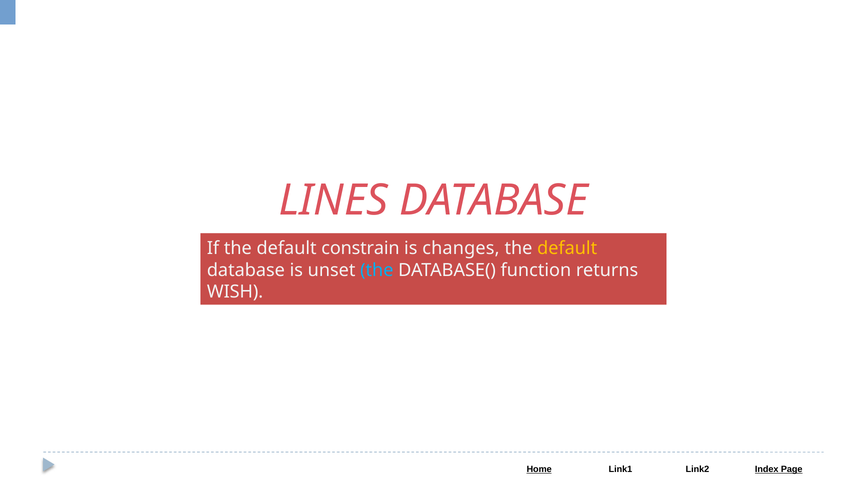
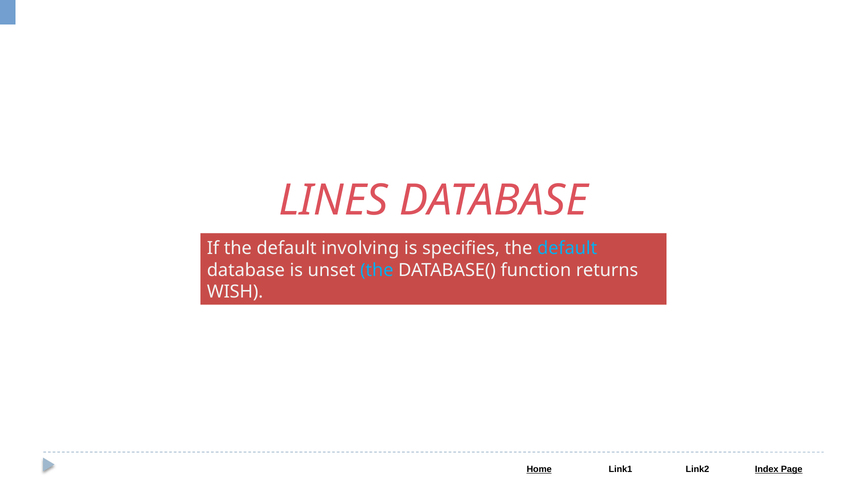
constrain: constrain -> involving
changes: changes -> specifies
default at (567, 248) colour: yellow -> light blue
